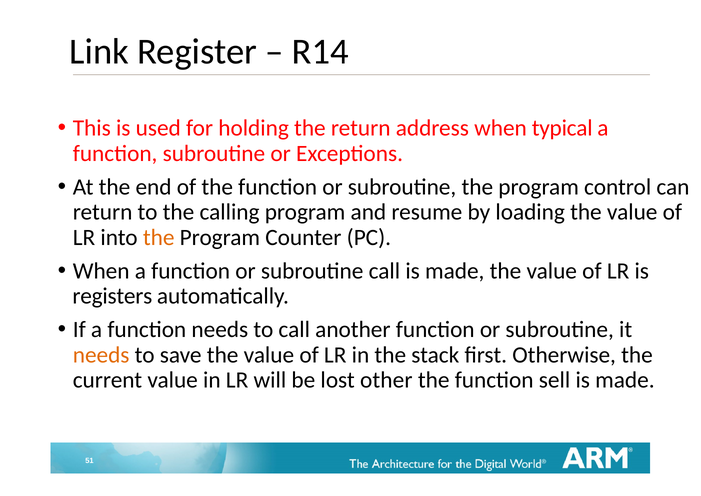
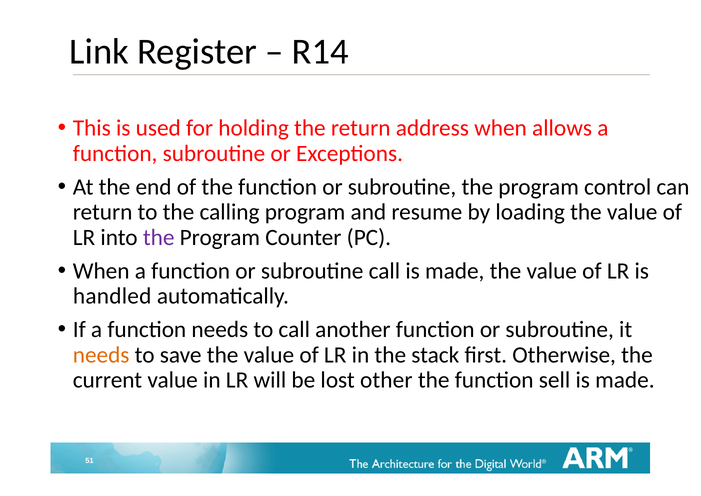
typical: typical -> allows
the at (159, 237) colour: orange -> purple
registers: registers -> handled
